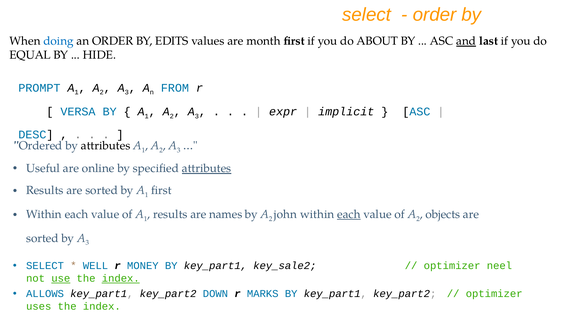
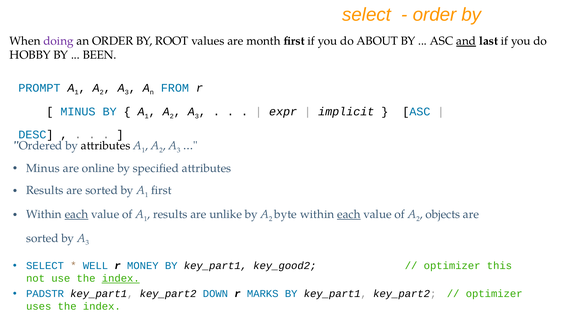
doing colour: blue -> purple
EDITS: EDITS -> ROOT
EQUAL: EQUAL -> HOBBY
HIDE: HIDE -> BEEN
VERSA at (78, 112): VERSA -> MINUS
Useful at (43, 169): Useful -> Minus
attributes at (207, 169) underline: present -> none
each at (76, 215) underline: none -> present
names: names -> unlike
john: john -> byte
key_sale2: key_sale2 -> key_good2
neel: neel -> this
use underline: present -> none
ALLOWS: ALLOWS -> PADSTR
